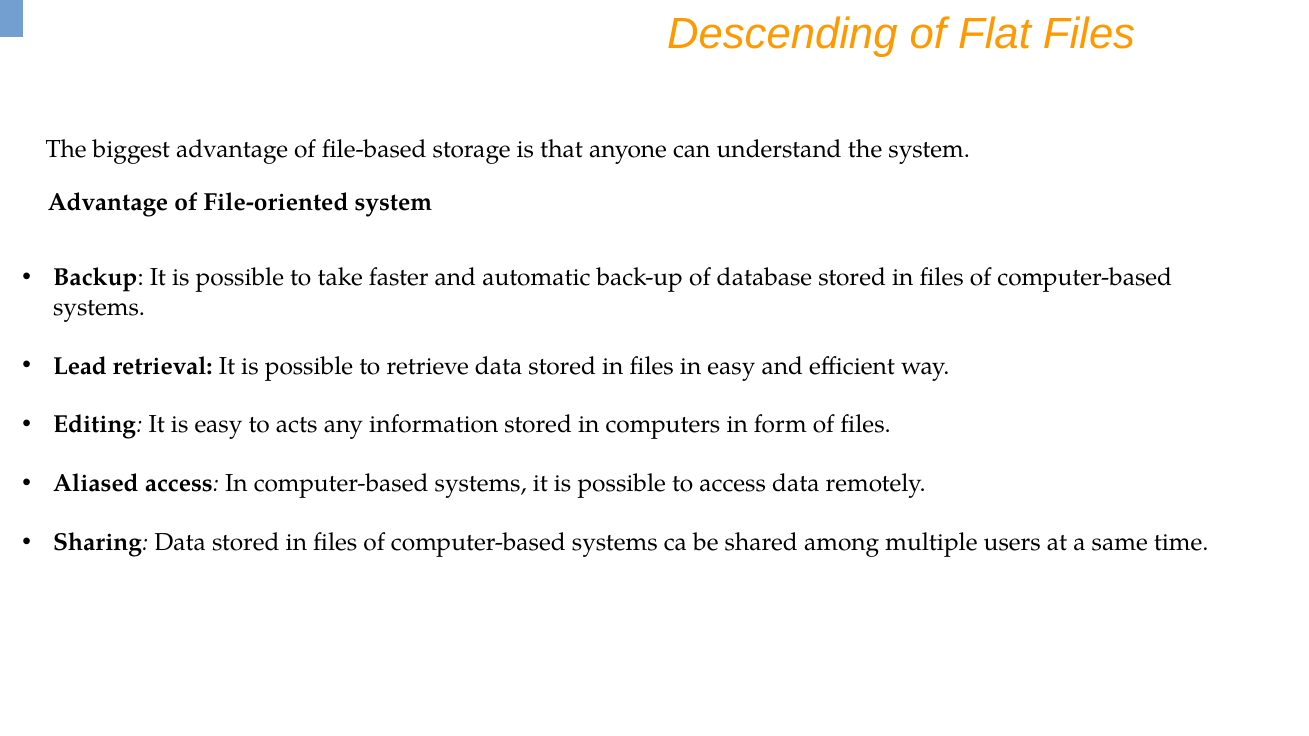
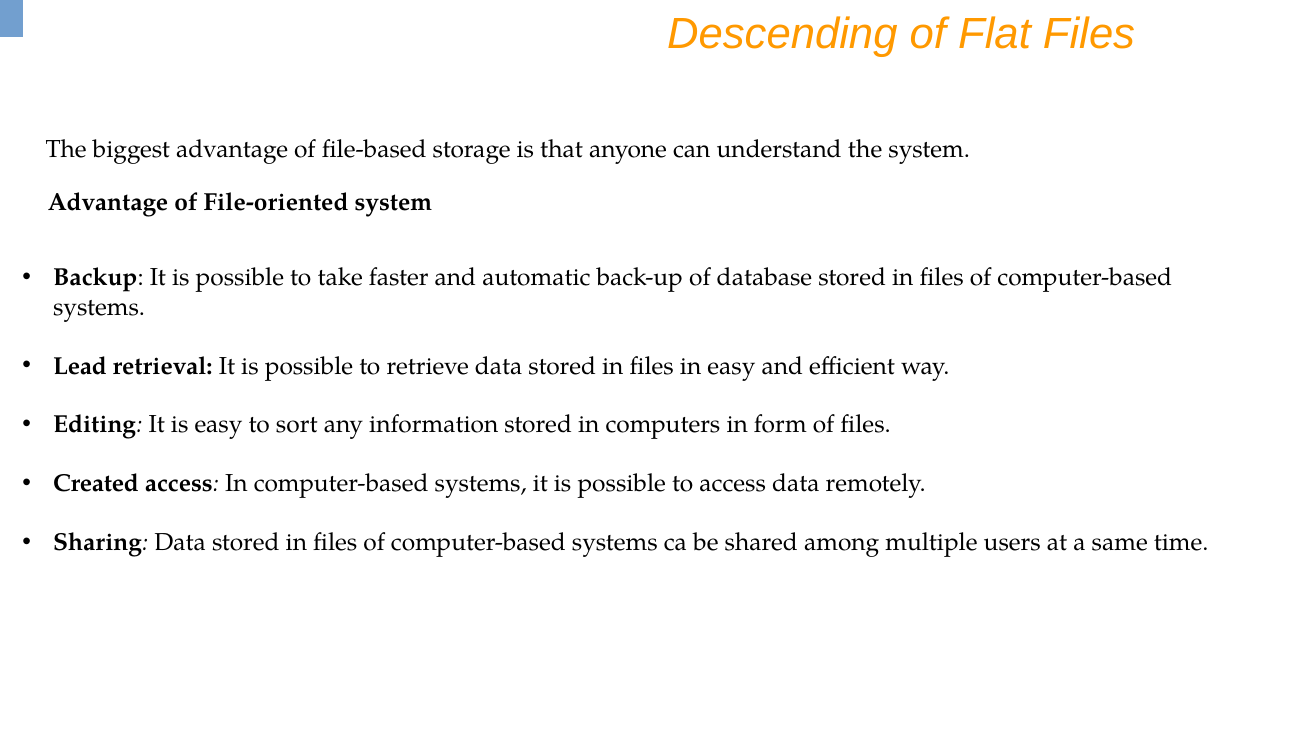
acts: acts -> sort
Aliased: Aliased -> Created
